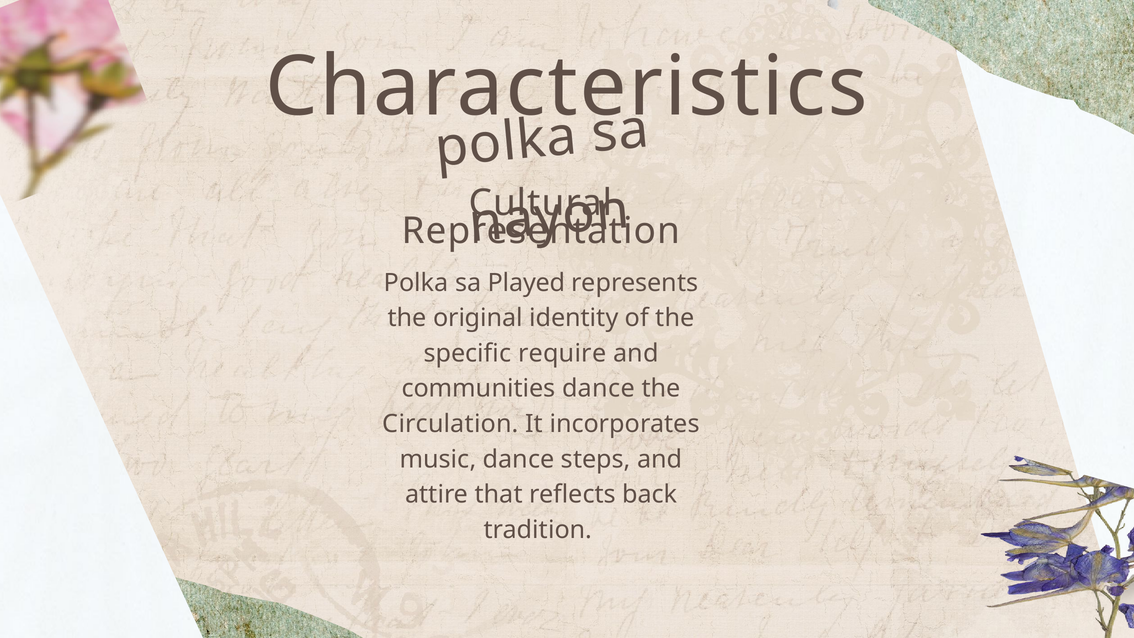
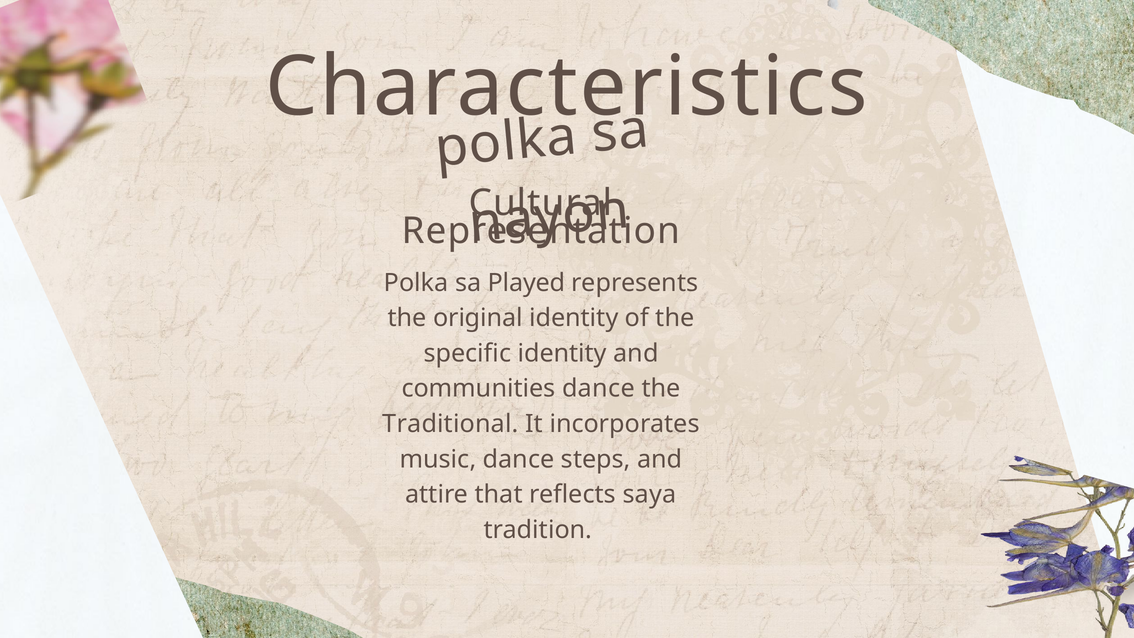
specific require: require -> identity
Circulation: Circulation -> Traditional
back: back -> saya
